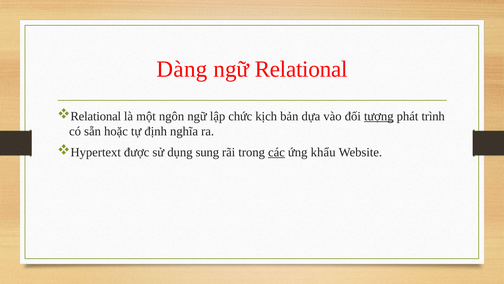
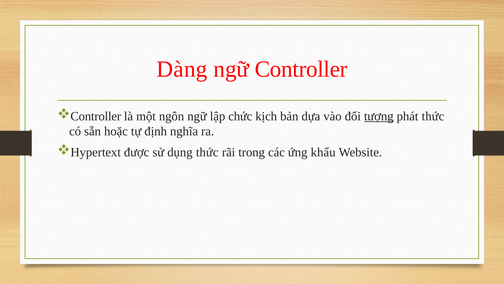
ngữ Relational: Relational -> Controller
Relational at (96, 116): Relational -> Controller
phát trình: trình -> thức
dụng sung: sung -> thức
các underline: present -> none
